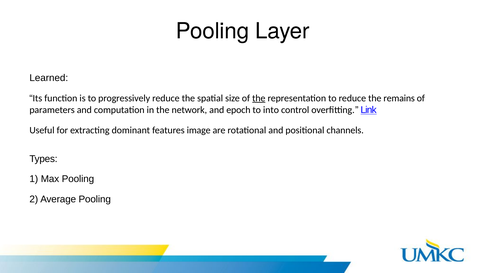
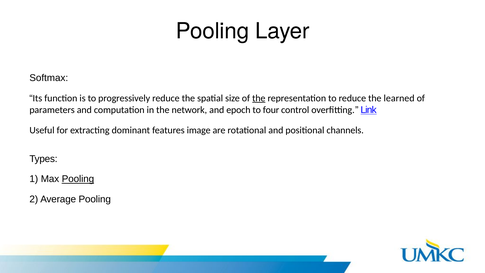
Learned: Learned -> Softmax
remains: remains -> learned
into: into -> four
Pooling at (78, 179) underline: none -> present
